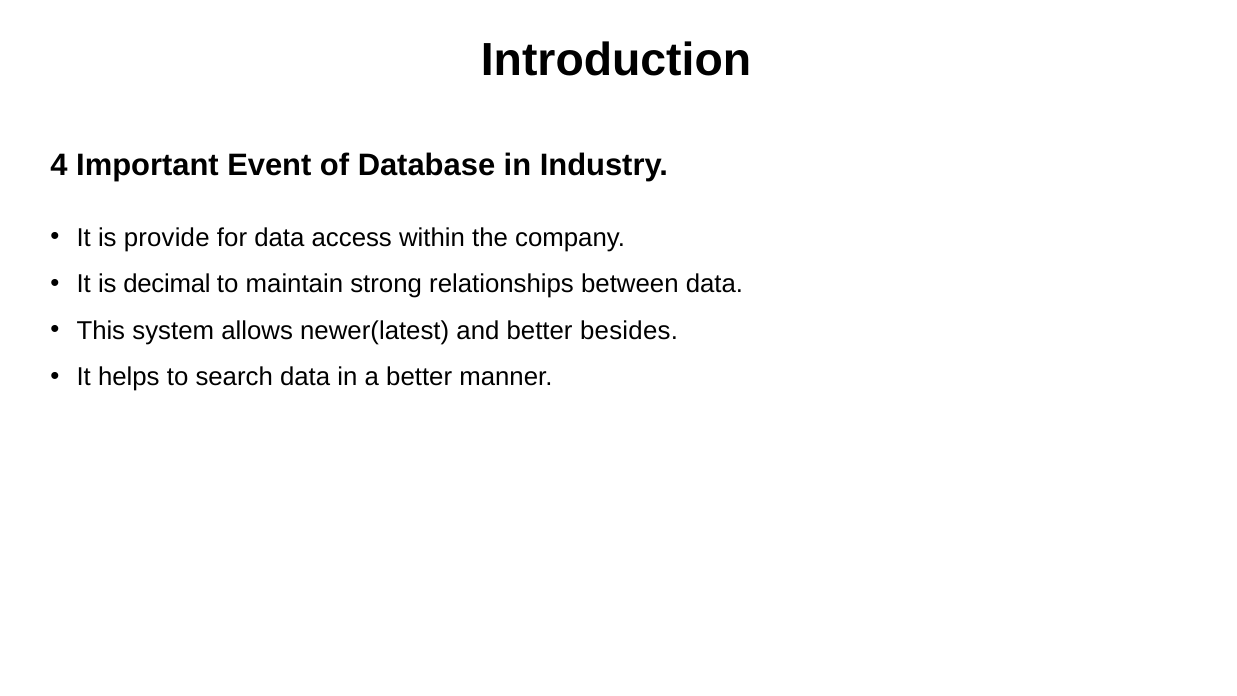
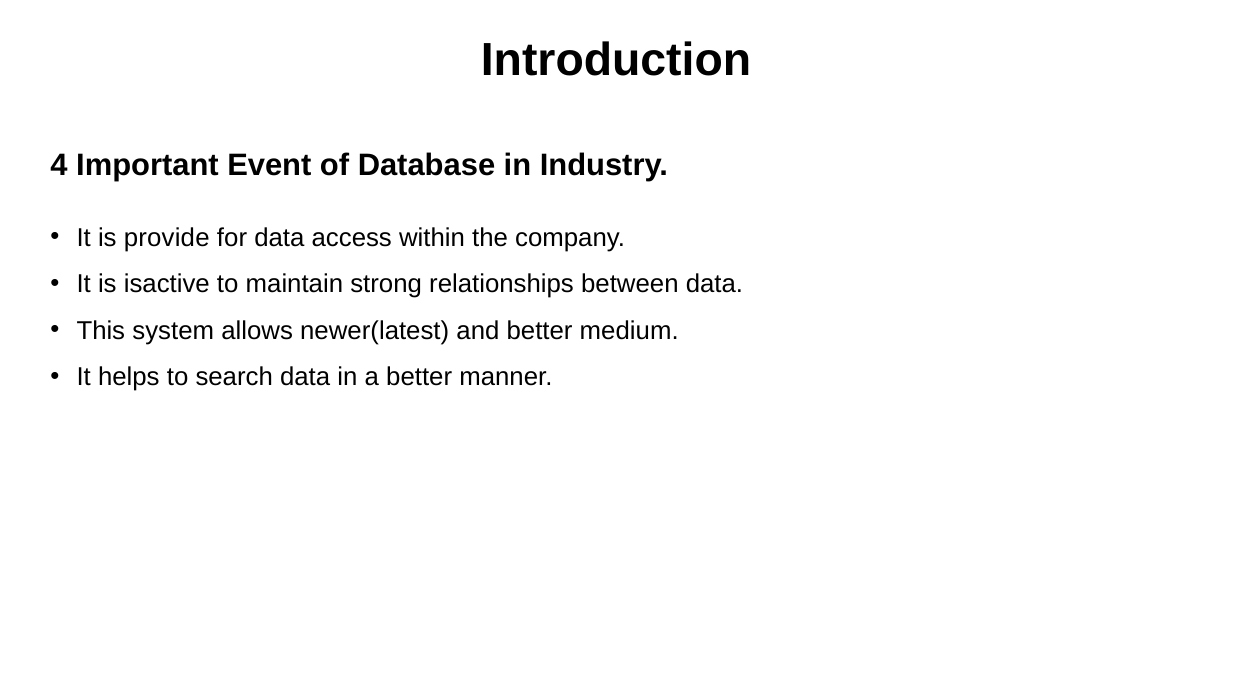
decimal: decimal -> isactive
besides: besides -> medium
